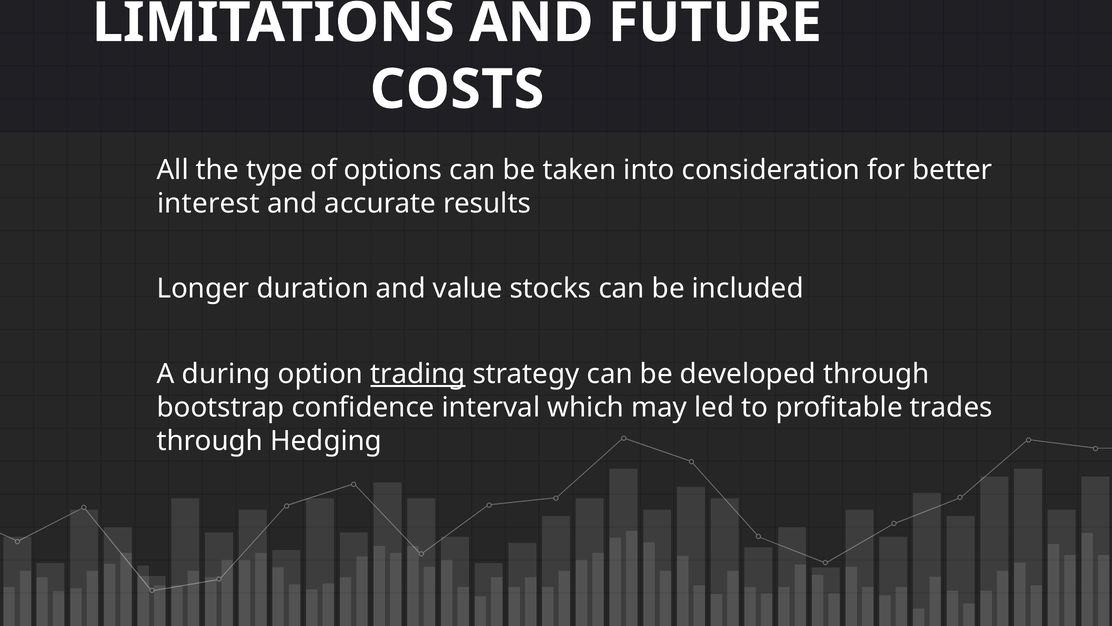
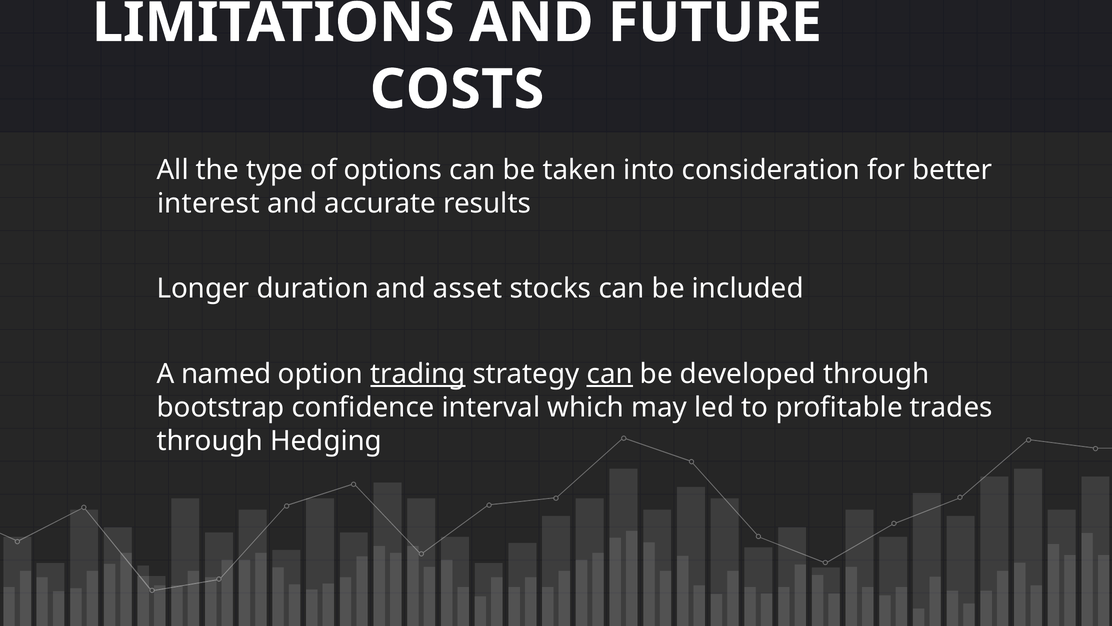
value: value -> asset
during: during -> named
can at (610, 374) underline: none -> present
